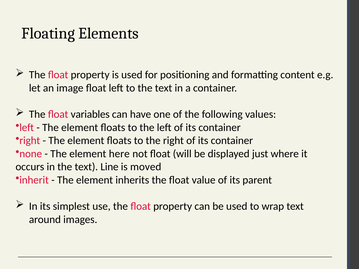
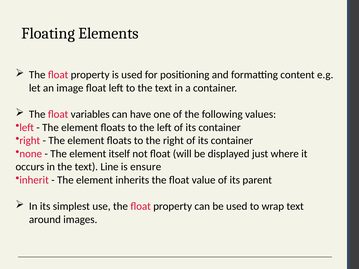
here: here -> itself
moved: moved -> ensure
